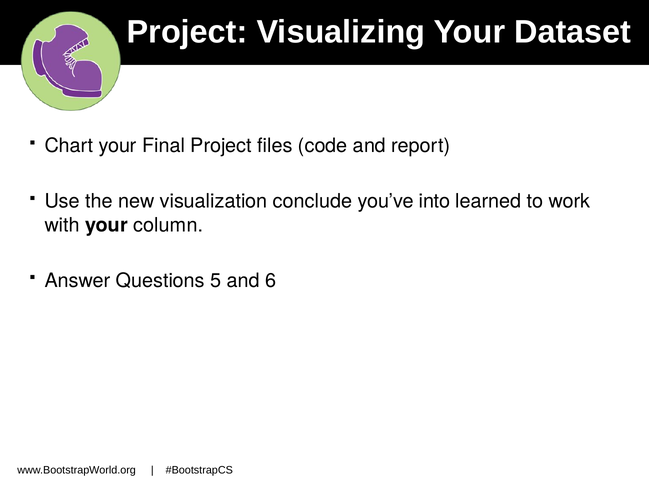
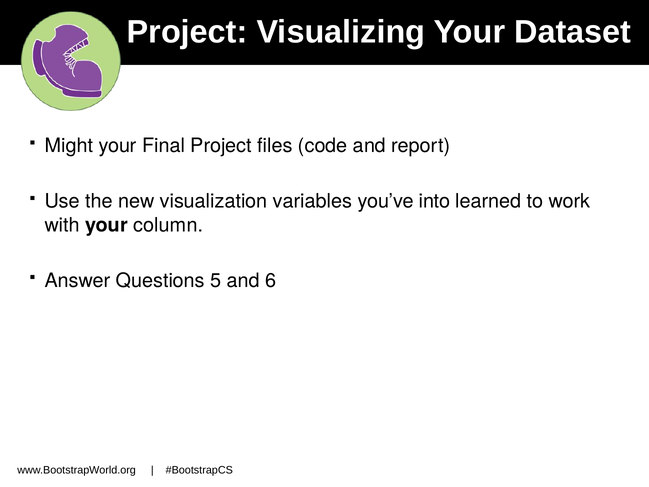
Chart: Chart -> Might
conclude: conclude -> variables
